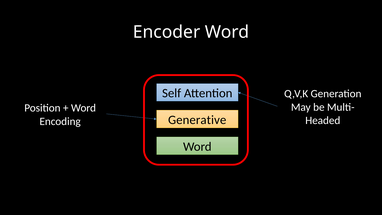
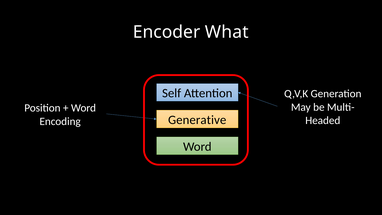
Encoder Word: Word -> What
